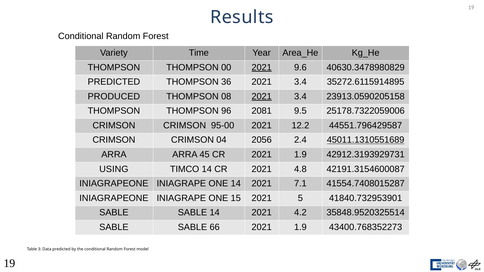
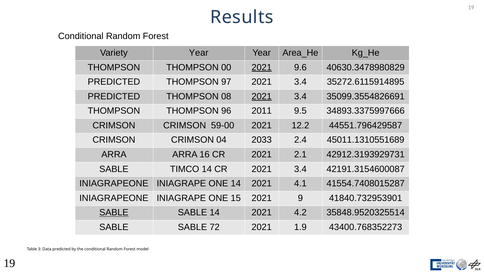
Variety Time: Time -> Year
36: 36 -> 97
PRODUCED at (114, 97): PRODUCED -> PREDICTED
23913.0590205158: 23913.0590205158 -> 35099.3554826691
2081: 2081 -> 2011
25178.7322059006: 25178.7322059006 -> 34893.3375997666
95-00: 95-00 -> 59-00
2056: 2056 -> 2033
45011.1310551689 underline: present -> none
45: 45 -> 16
CR 2021 1.9: 1.9 -> 2.1
USING at (114, 169): USING -> SABLE
CR 2021 4.8: 4.8 -> 3.4
7.1: 7.1 -> 4.1
5: 5 -> 9
SABLE at (114, 213) underline: none -> present
66: 66 -> 72
